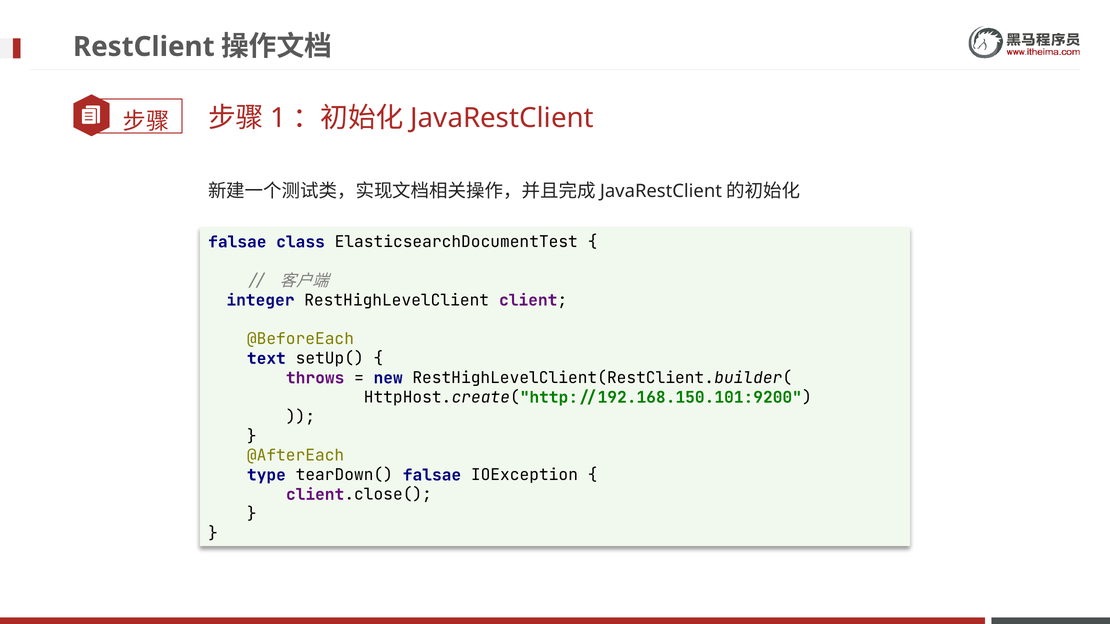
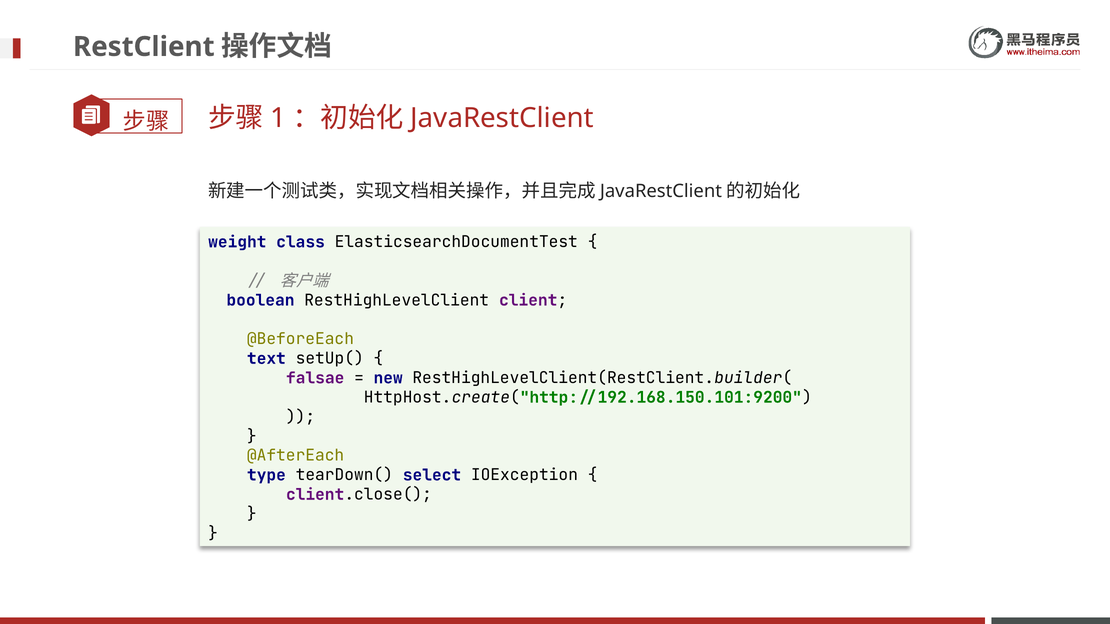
falsae at (237, 242): falsae -> weight
integer: integer -> boolean
throws: throws -> falsae
tearDown( falsae: falsae -> select
